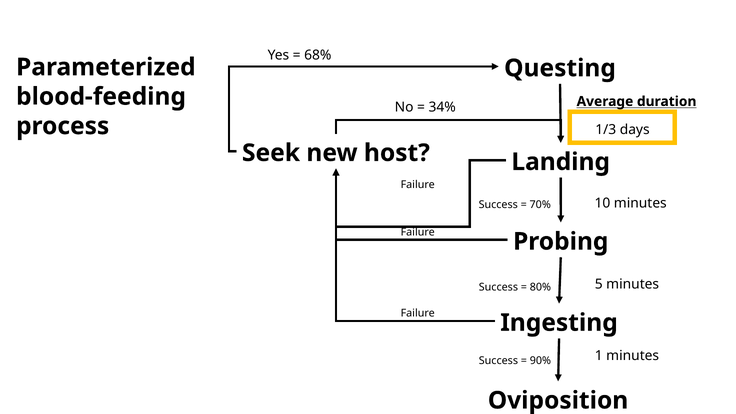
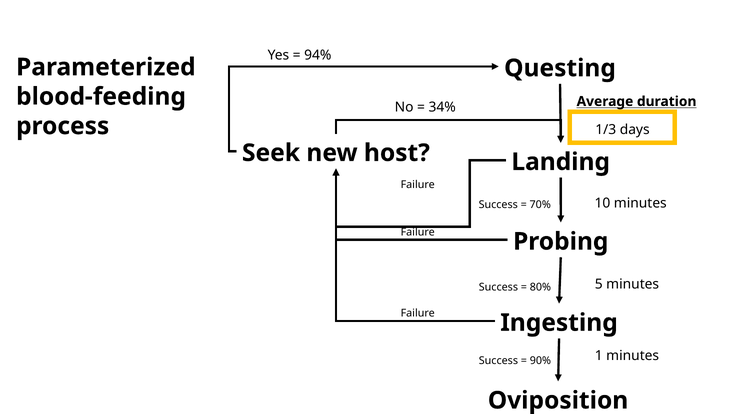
68%: 68% -> 94%
